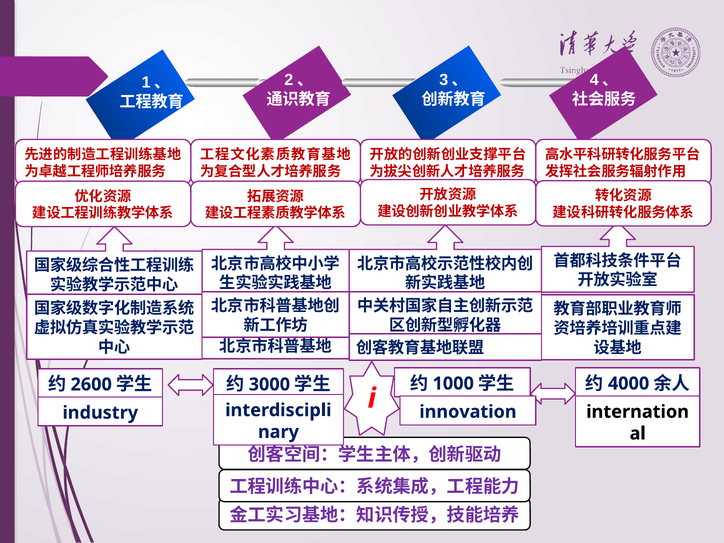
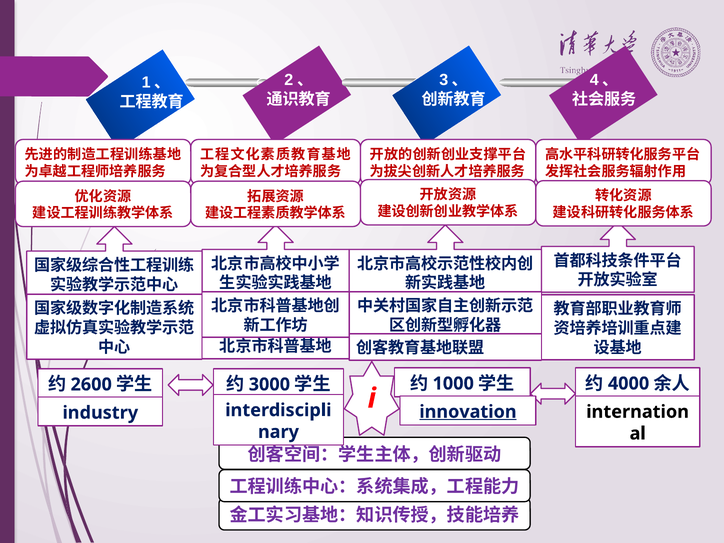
innovation underline: none -> present
